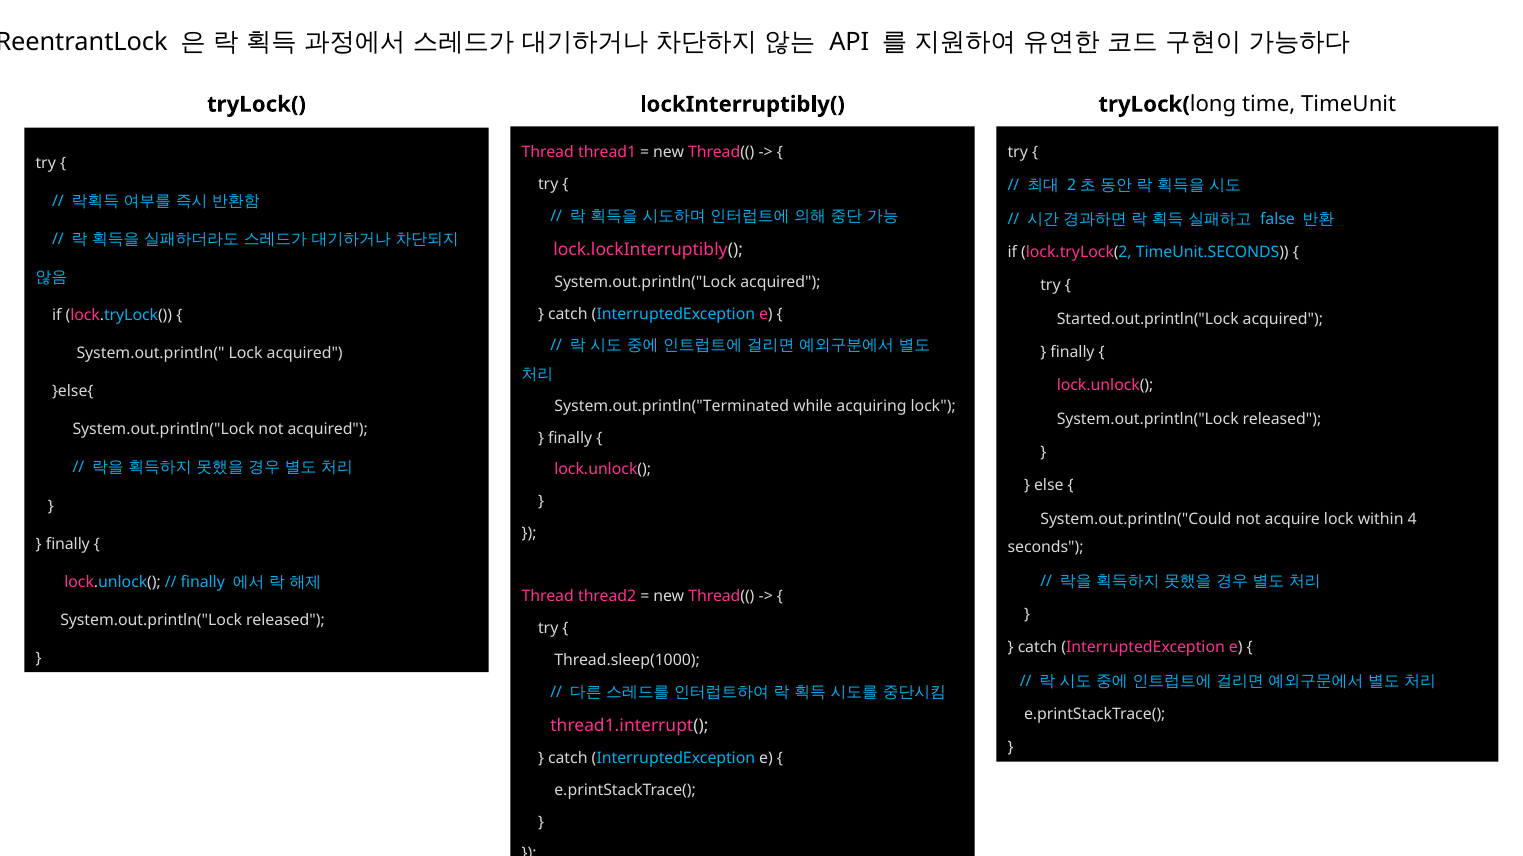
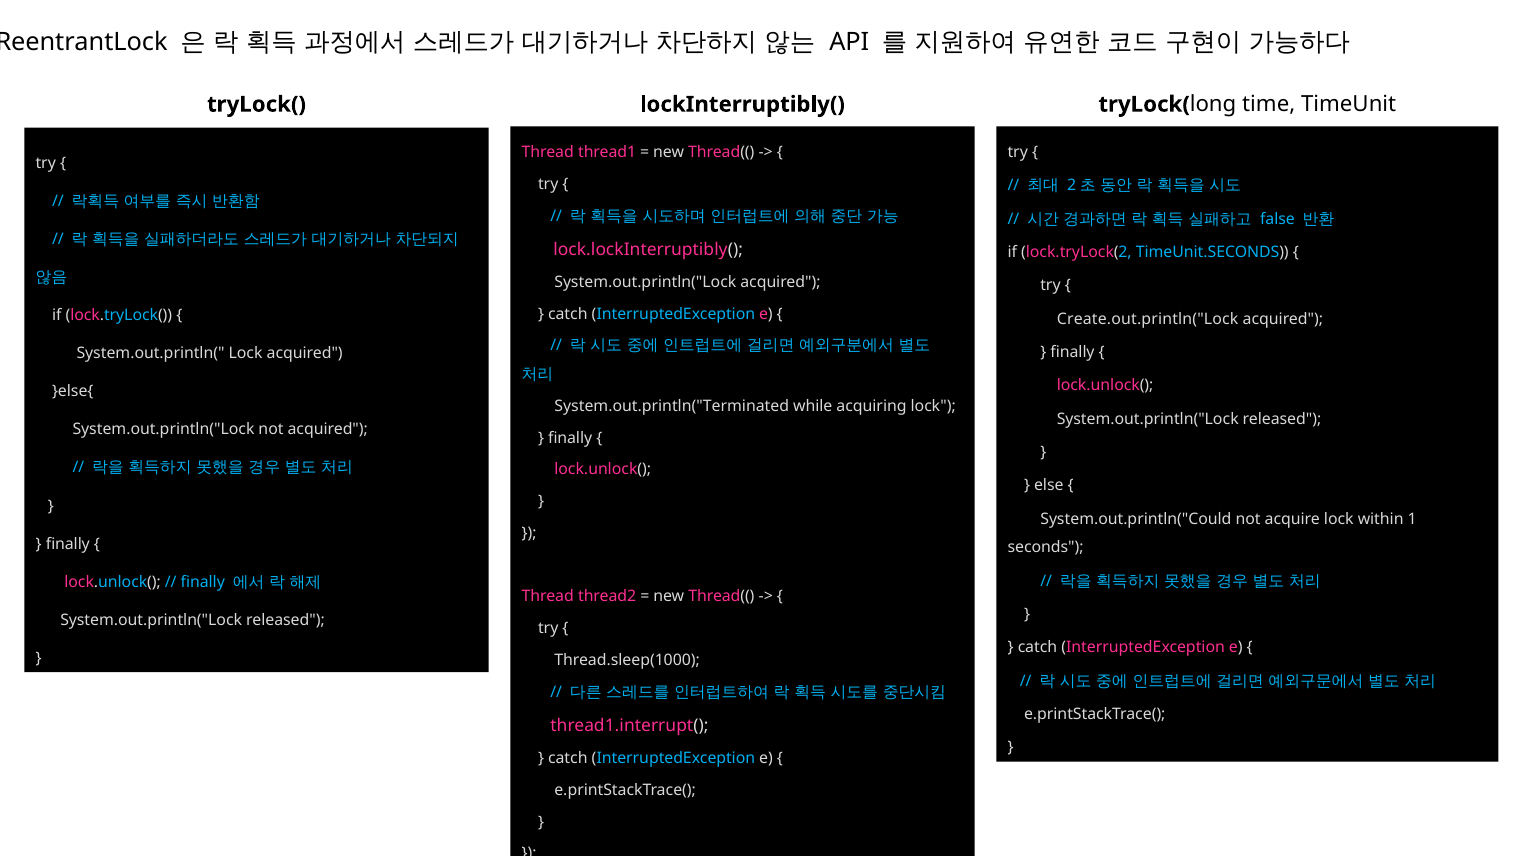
Started.out.println("Lock: Started.out.println("Lock -> Create.out.println("Lock
4: 4 -> 1
